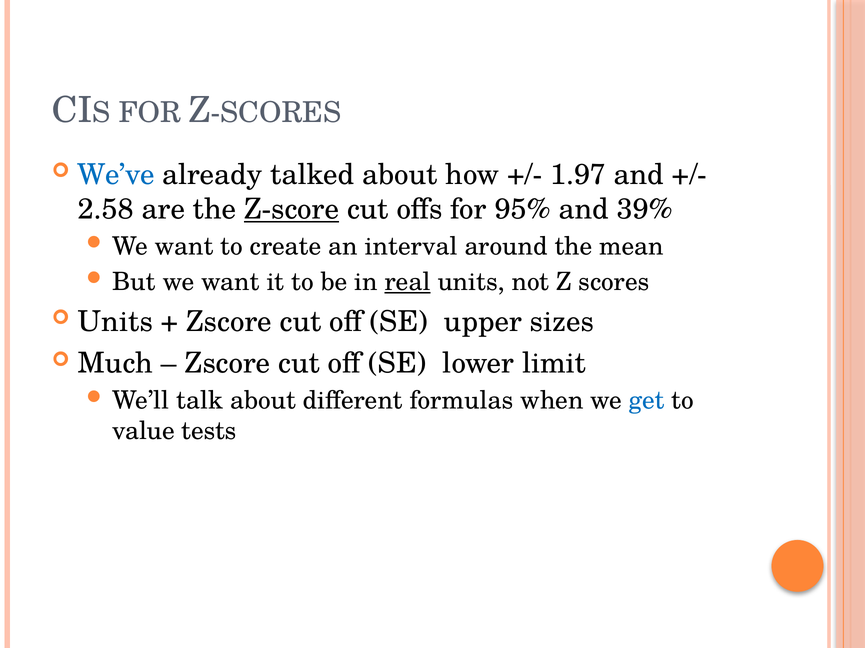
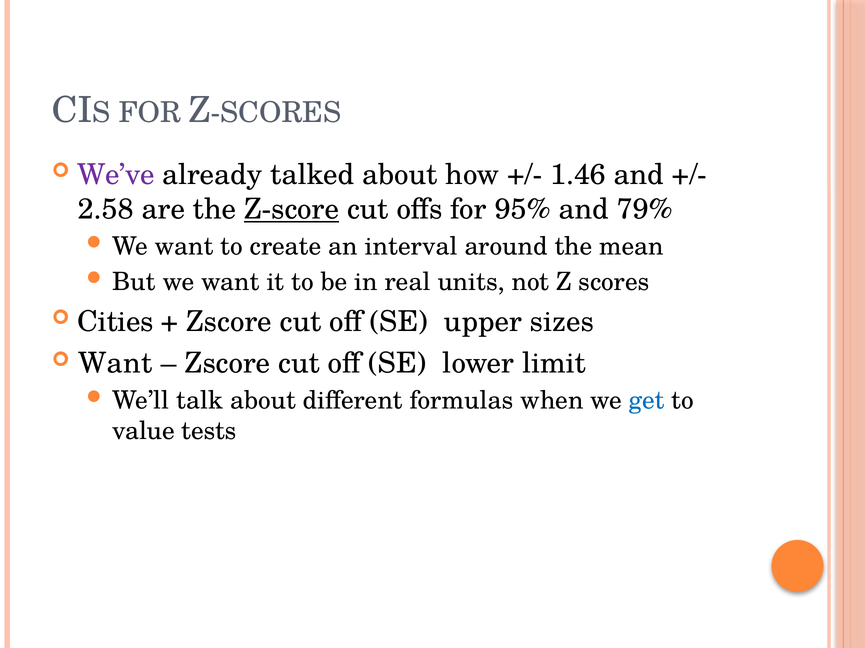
We’ve colour: blue -> purple
1.97: 1.97 -> 1.46
39%: 39% -> 79%
real underline: present -> none
Units at (115, 322): Units -> Cities
Much at (115, 364): Much -> Want
